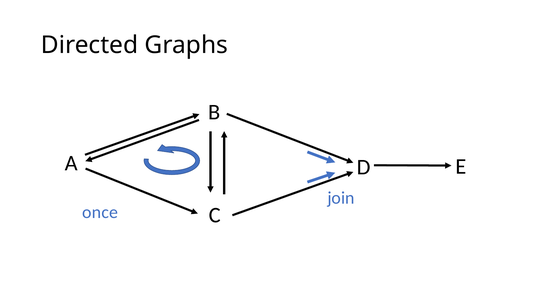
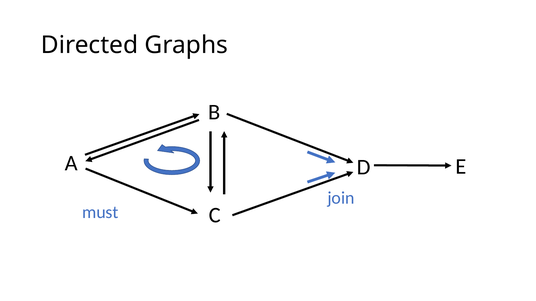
once: once -> must
